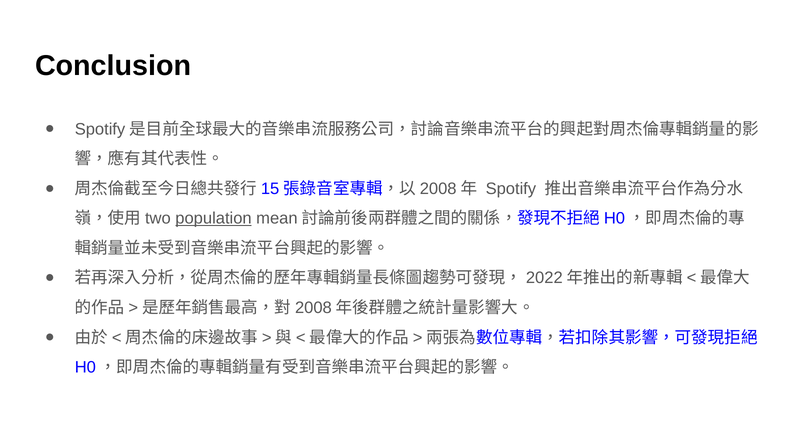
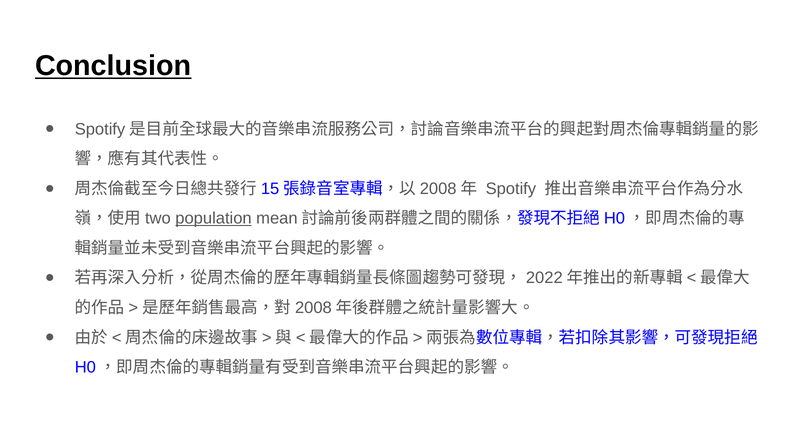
Conclusion underline: none -> present
